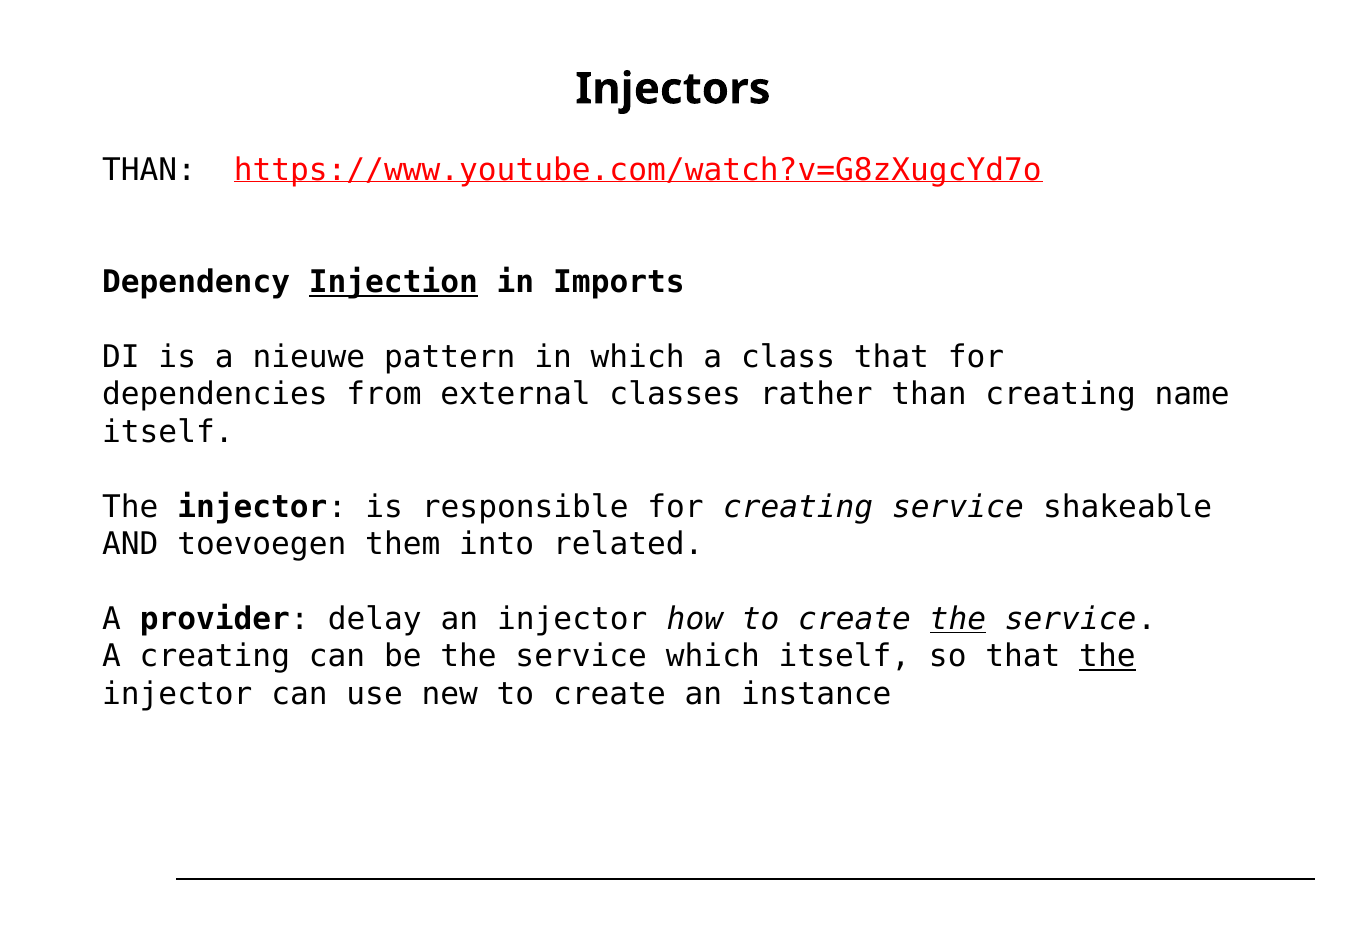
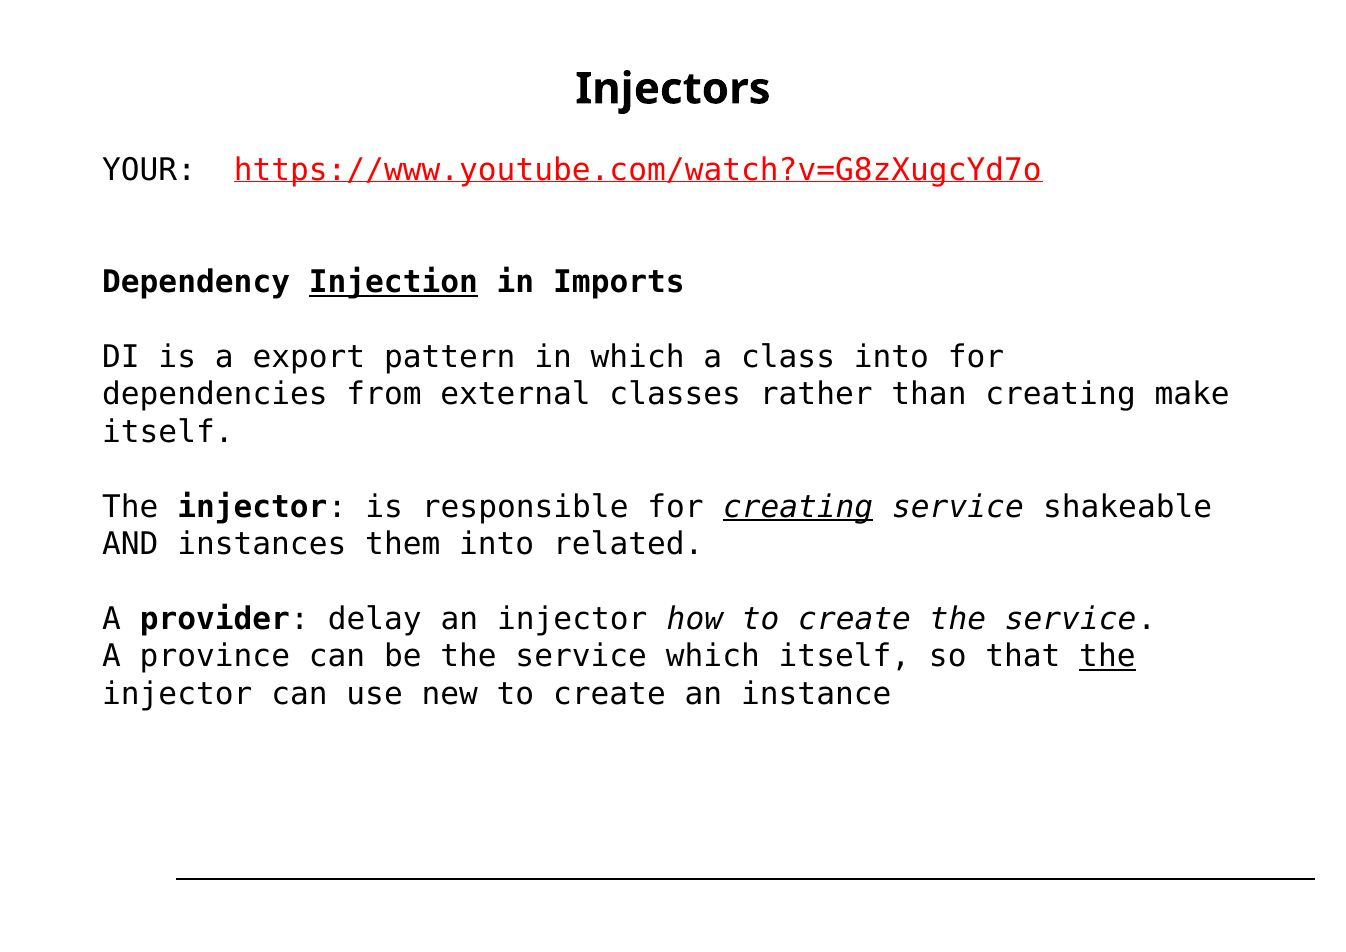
THAN at (149, 170): THAN -> YOUR
nieuwe: nieuwe -> export
class that: that -> into
name: name -> make
creating at (798, 507) underline: none -> present
toevoegen: toevoegen -> instances
the at (958, 619) underline: present -> none
A creating: creating -> province
